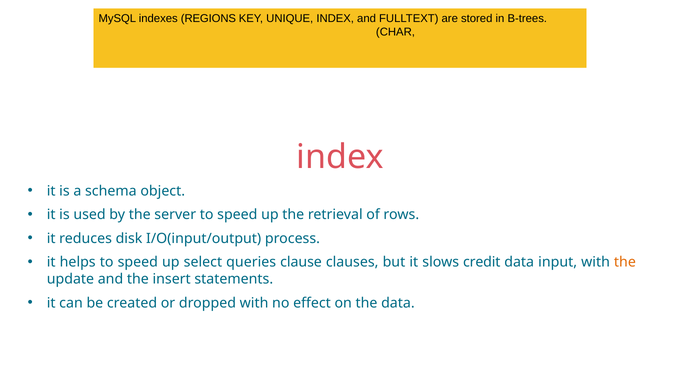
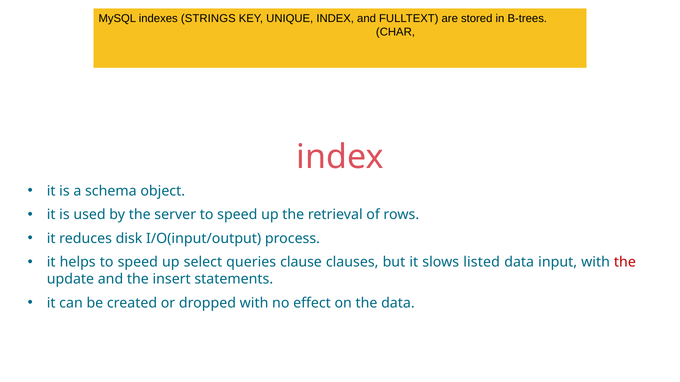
REGIONS: REGIONS -> STRINGS
credit: credit -> listed
the at (625, 263) colour: orange -> red
